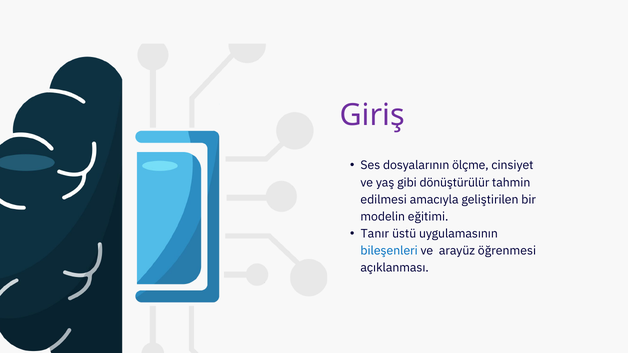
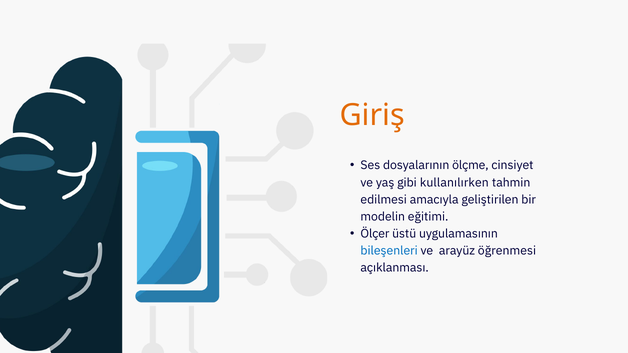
Giriş colour: purple -> orange
dönüştürülür: dönüştürülür -> kullanılırken
Tanır: Tanır -> Ölçer
